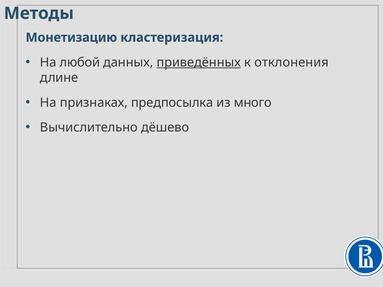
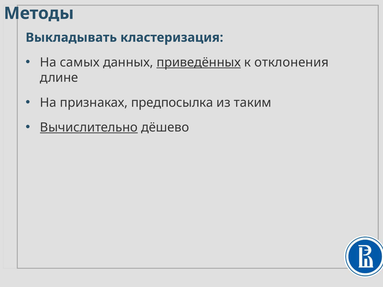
Монетизацию: Монетизацию -> Выкладывать
любой: любой -> самых
много: много -> таким
Вычислительно underline: none -> present
